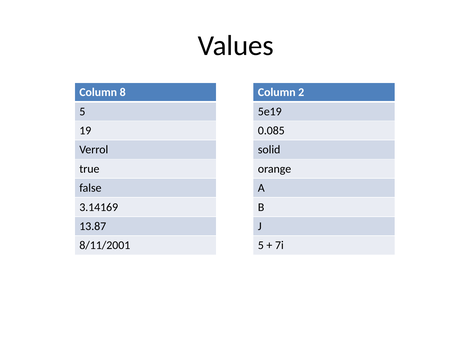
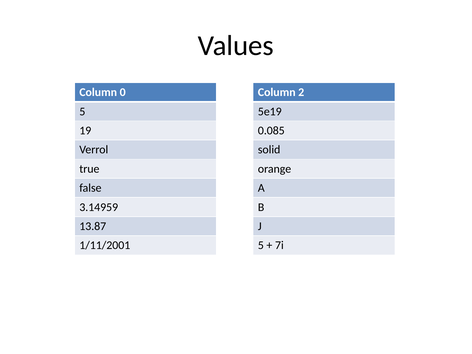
8: 8 -> 0
3.14169: 3.14169 -> 3.14959
8/11/2001: 8/11/2001 -> 1/11/2001
